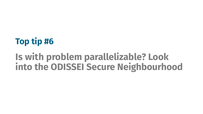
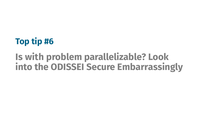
Neighbourhood: Neighbourhood -> Embarrassingly
